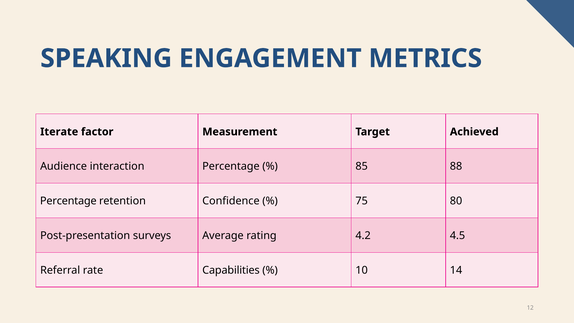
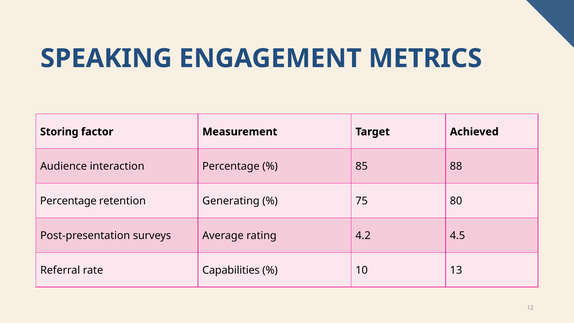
Iterate: Iterate -> Storing
Confidence: Confidence -> Generating
14: 14 -> 13
